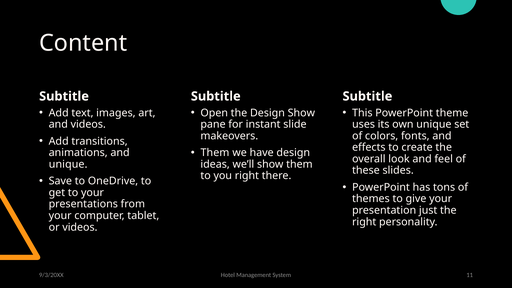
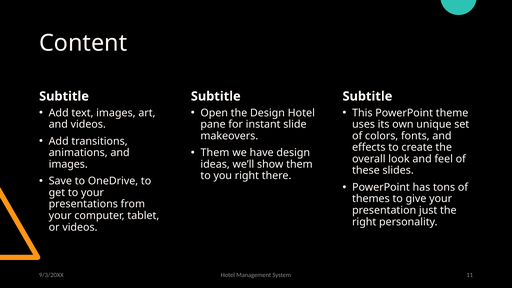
Design Show: Show -> Hotel
unique at (68, 164): unique -> images
